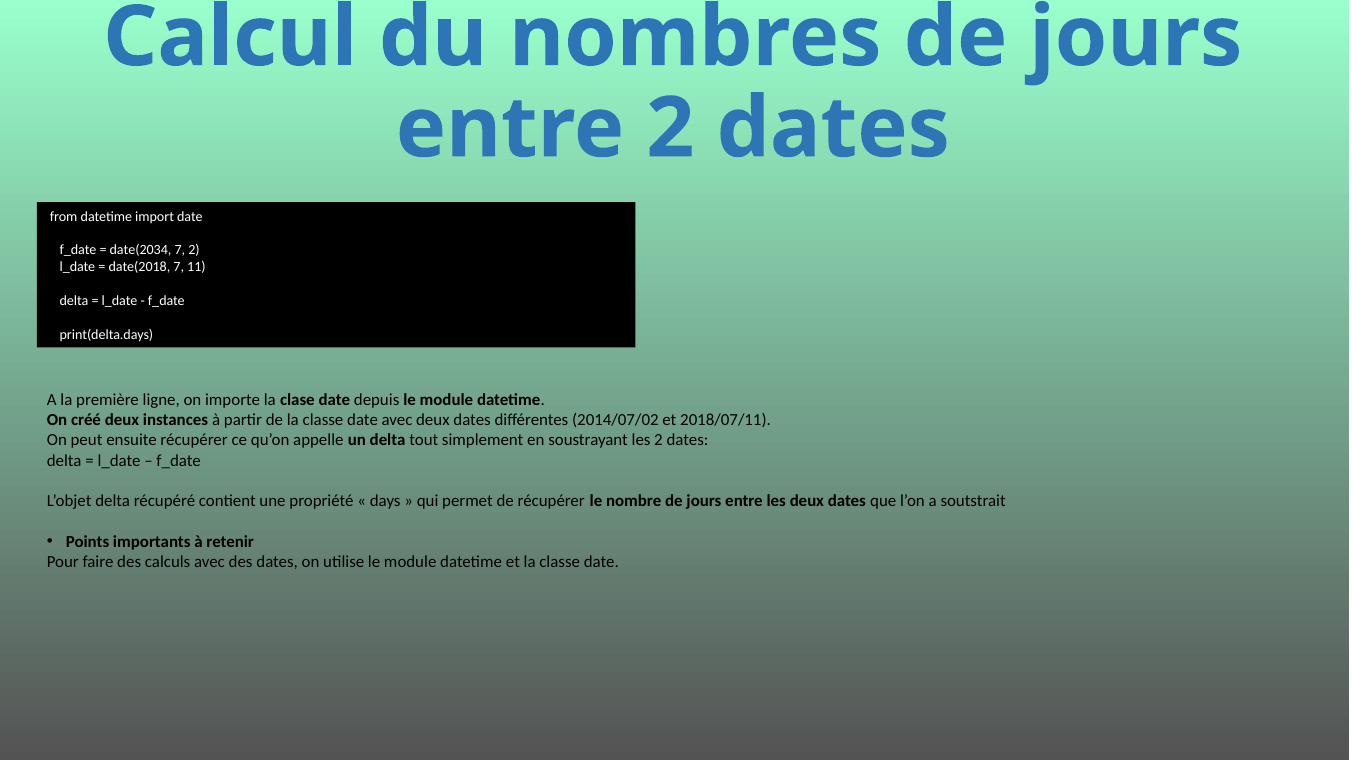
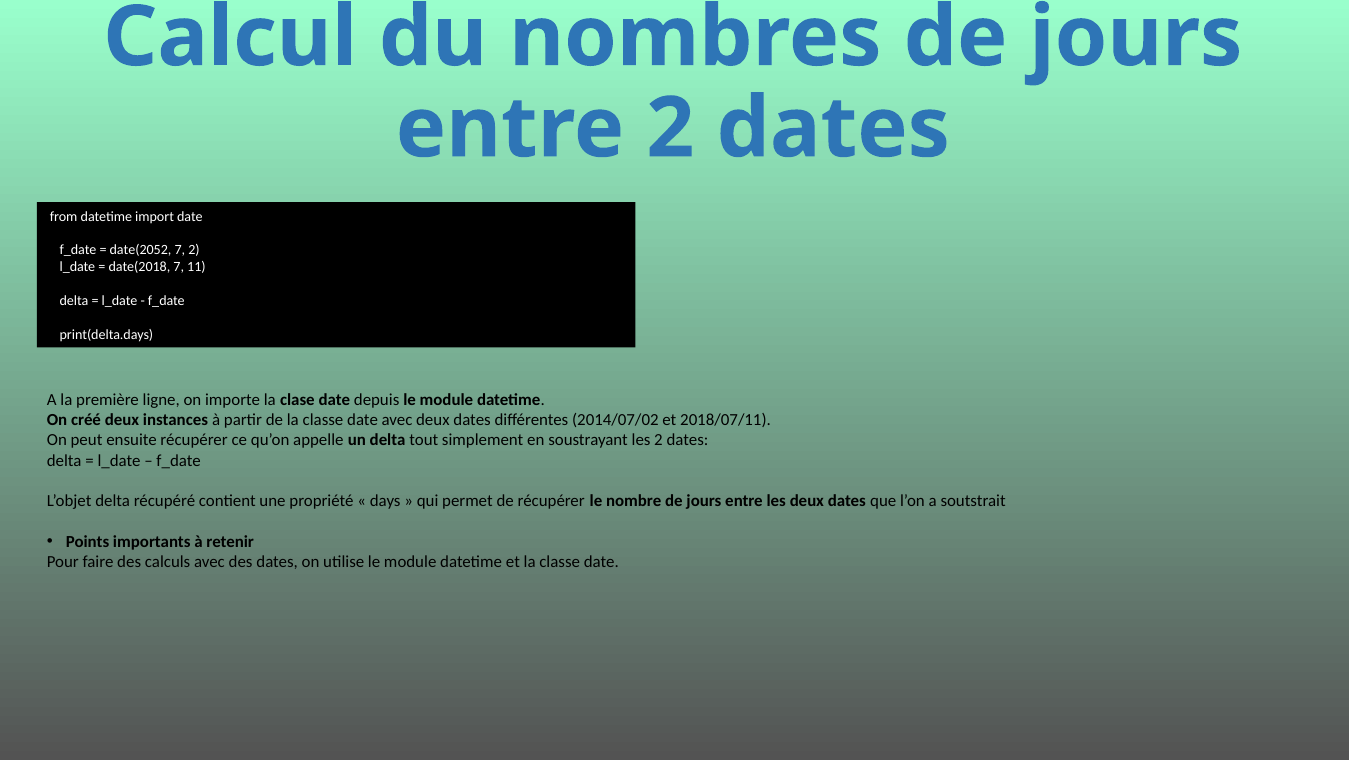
date(2034: date(2034 -> date(2052
